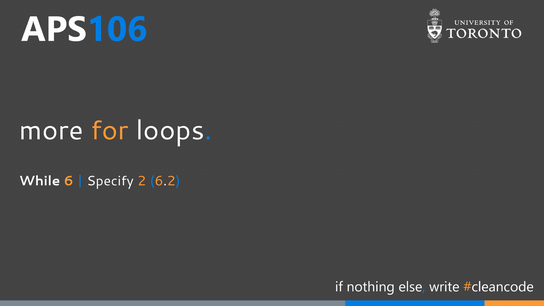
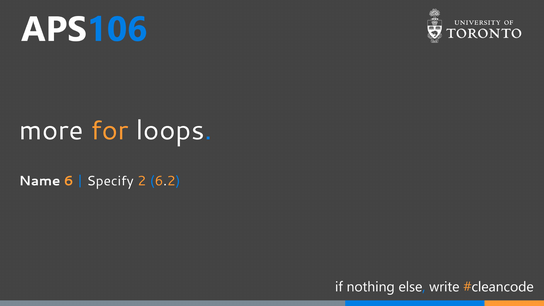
While: While -> Name
